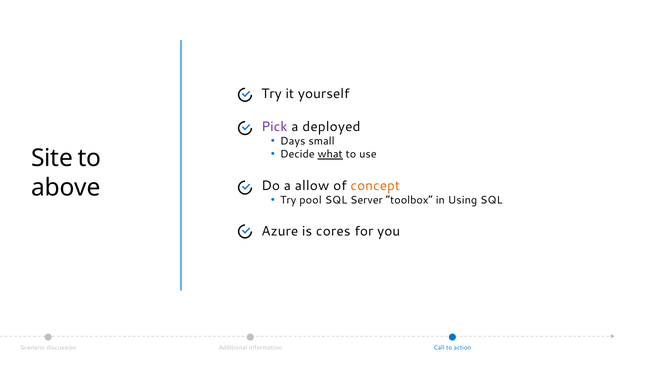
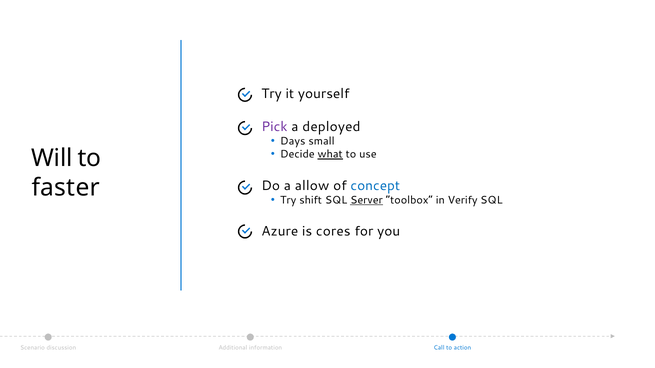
Site: Site -> Will
concept colour: orange -> blue
above: above -> faster
pool: pool -> shift
Server underline: none -> present
Using: Using -> Verify
